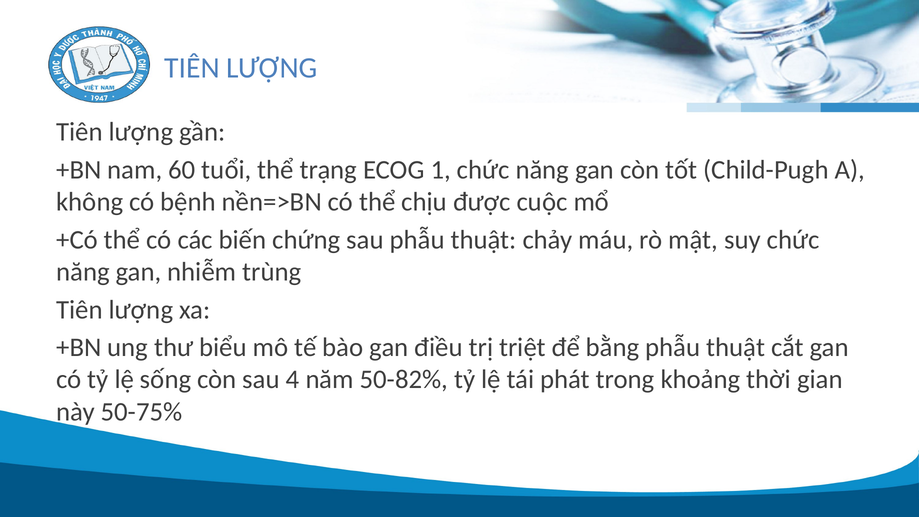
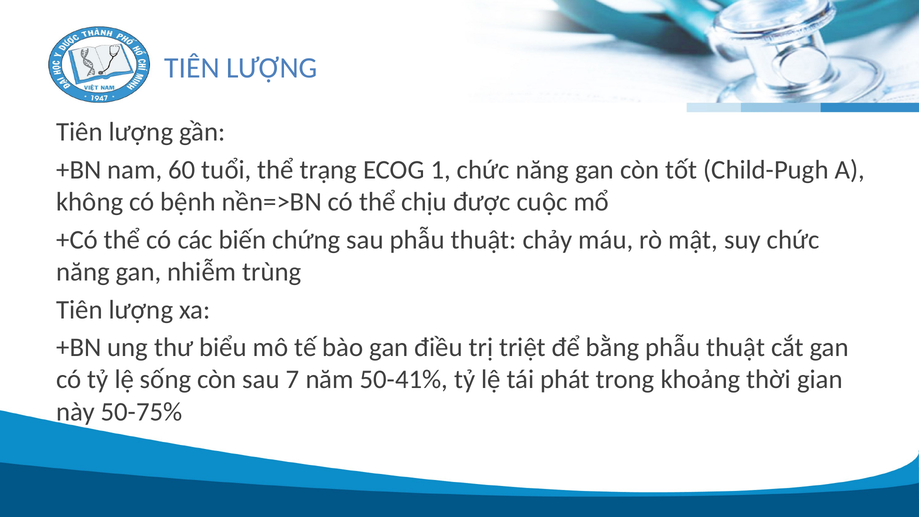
4: 4 -> 7
50-82%: 50-82% -> 50-41%
